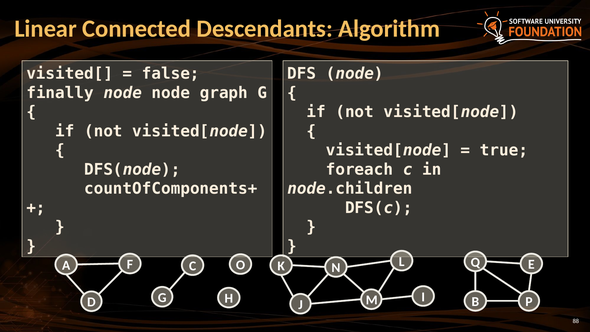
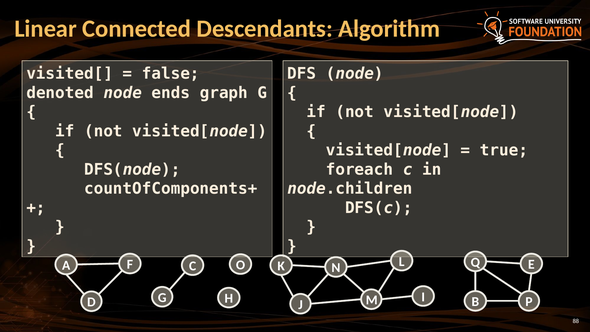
finally: finally -> denoted
node node: node -> ends
